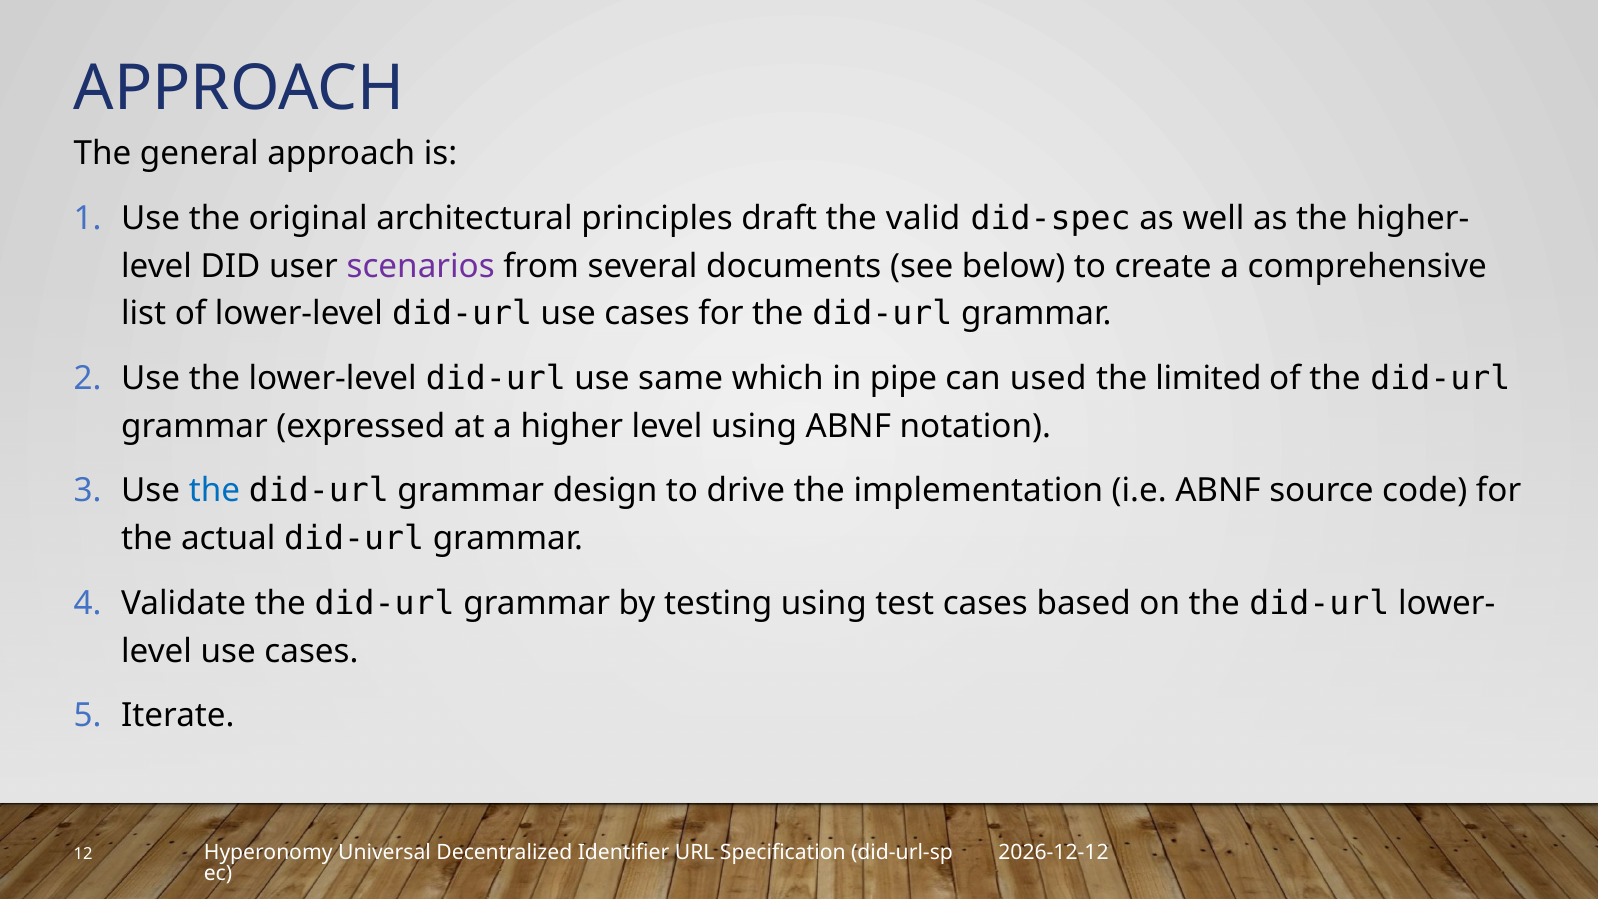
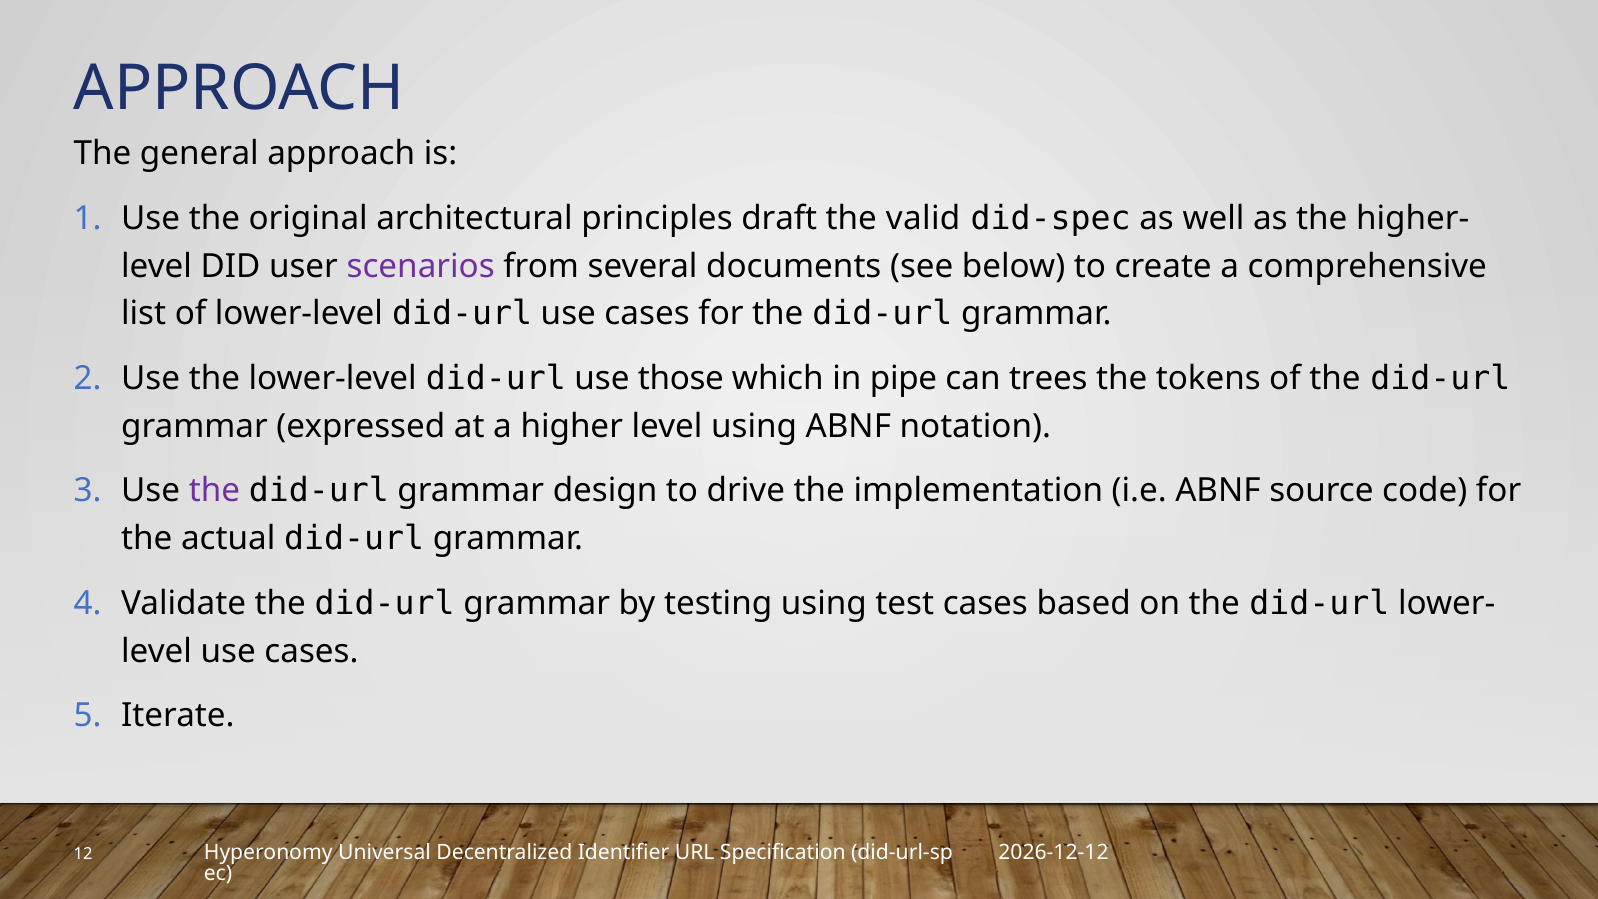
same: same -> those
used: used -> trees
limited: limited -> tokens
the at (214, 491) colour: blue -> purple
